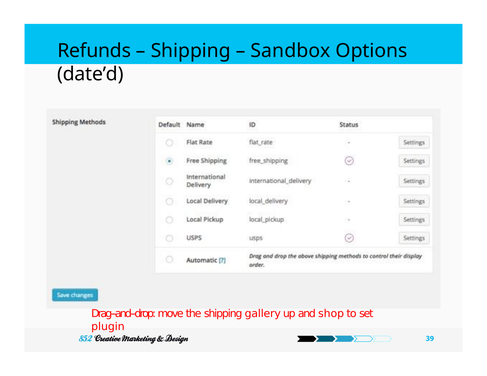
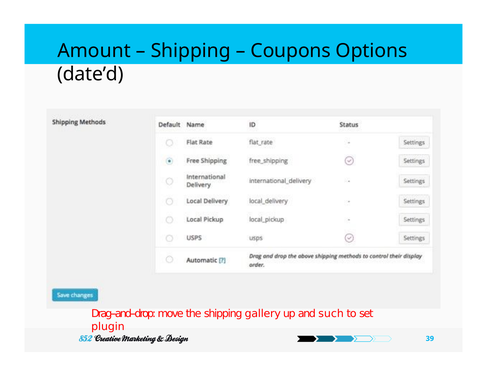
Refunds: Refunds -> Amount
Sandbox: Sandbox -> Coupons
shop: shop -> such
